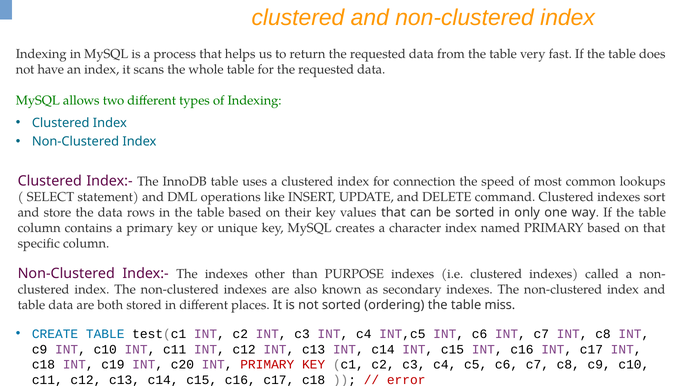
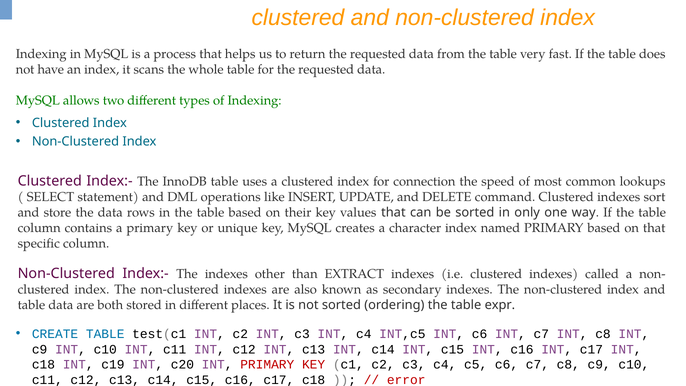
PURPOSE: PURPOSE -> EXTRACT
miss: miss -> expr
